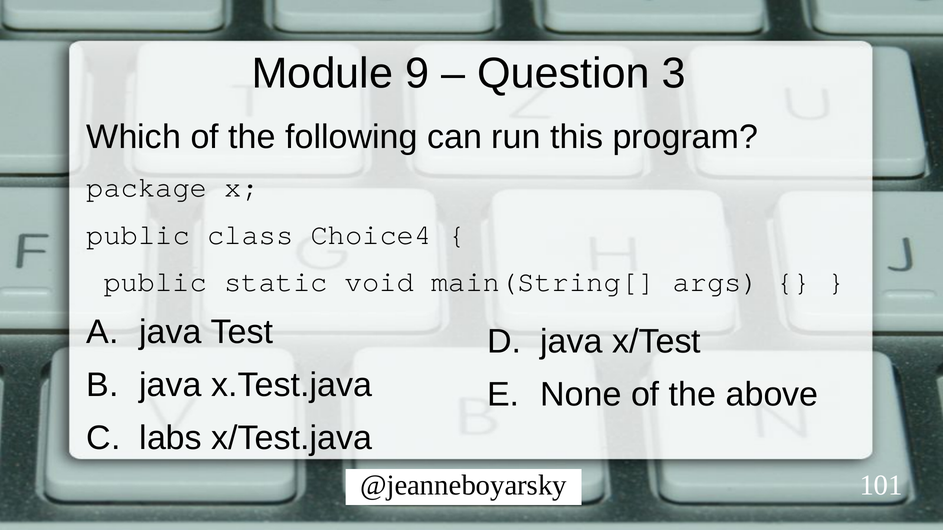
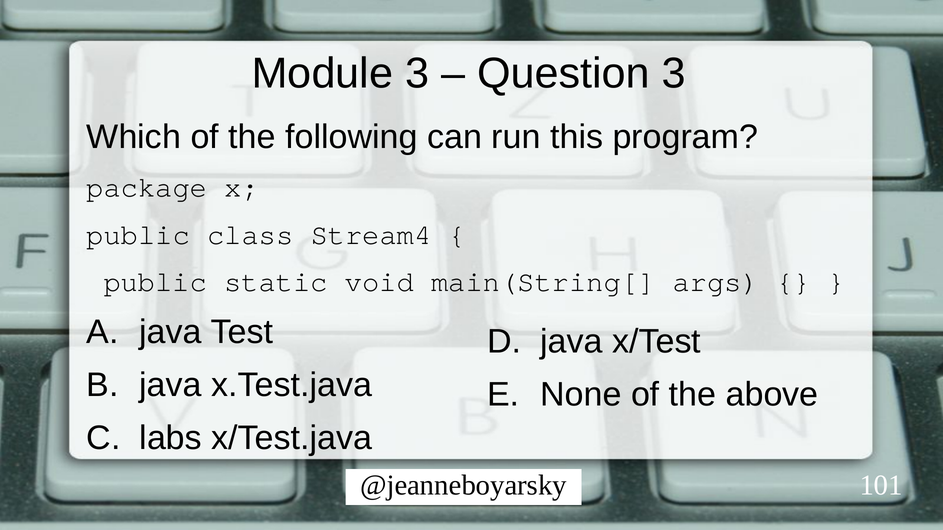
Module 9: 9 -> 3
Choice4: Choice4 -> Stream4
